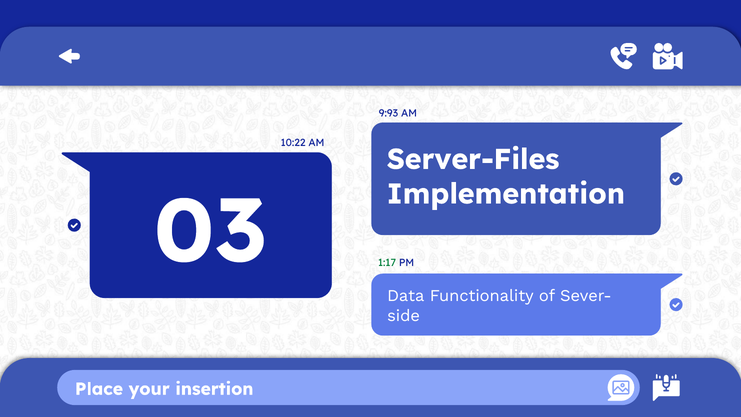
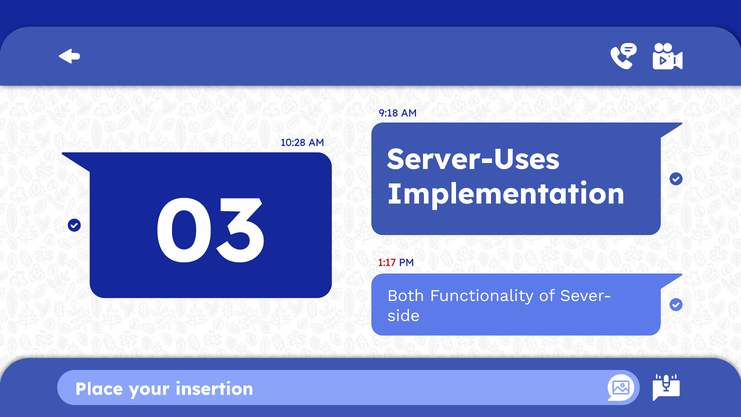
9:93: 9:93 -> 9:18
10:22: 10:22 -> 10:28
Server-Files: Server-Files -> Server-Uses
1:17 colour: green -> red
Data: Data -> Both
